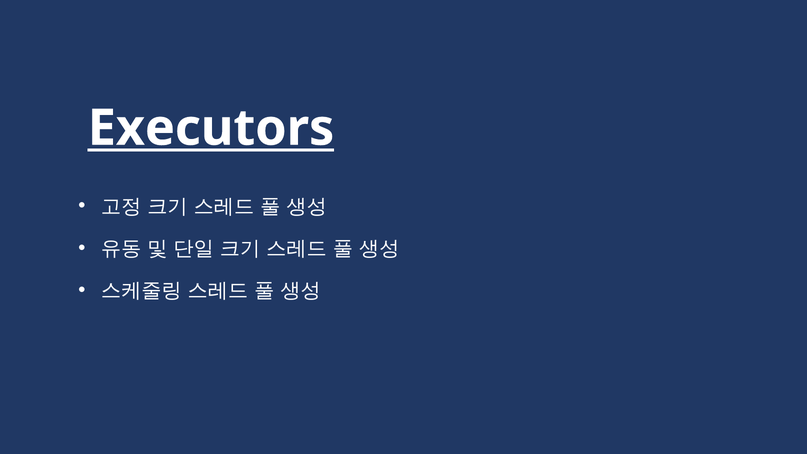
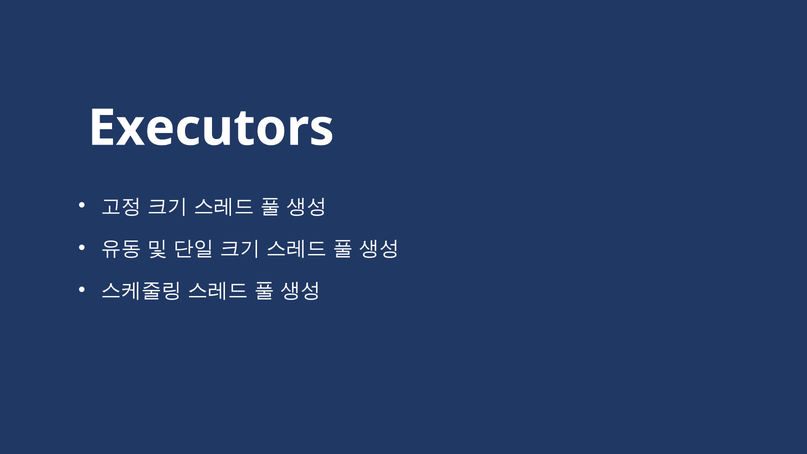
Executors underline: present -> none
